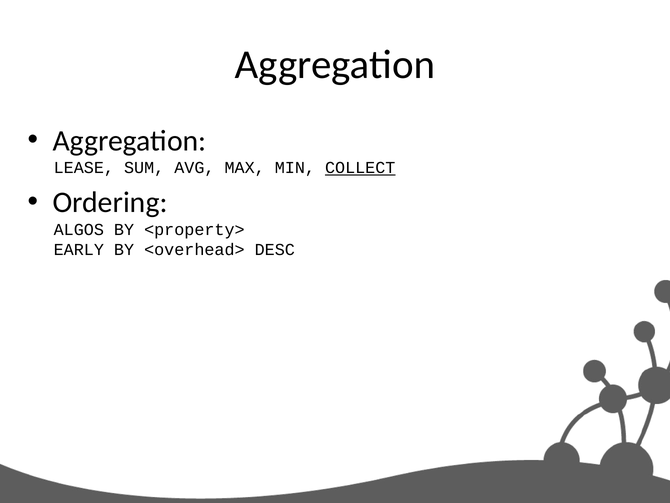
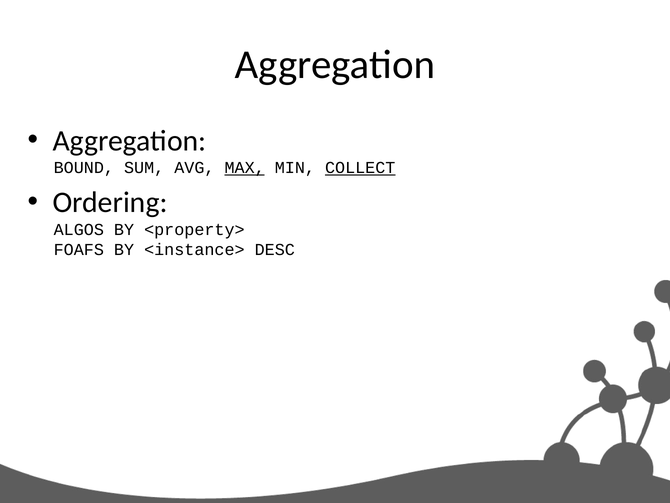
LEASE: LEASE -> BOUND
MAX underline: none -> present
EARLY: EARLY -> FOAFS
<overhead>: <overhead> -> <instance>
